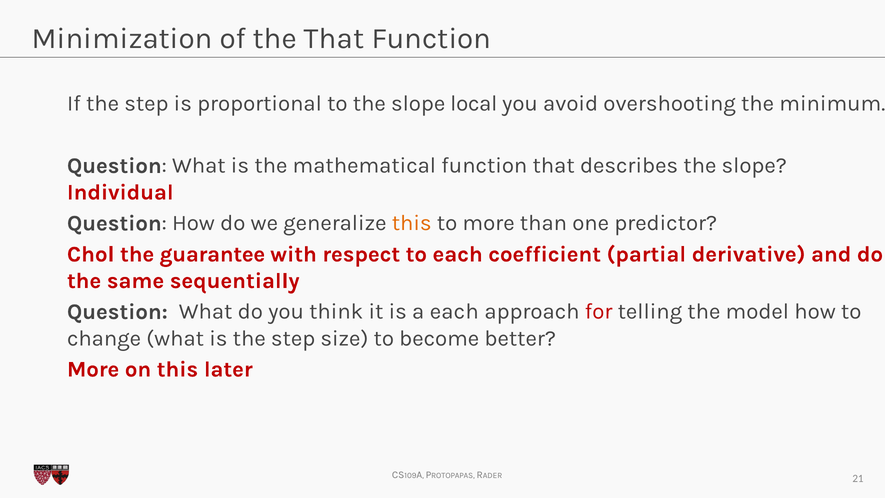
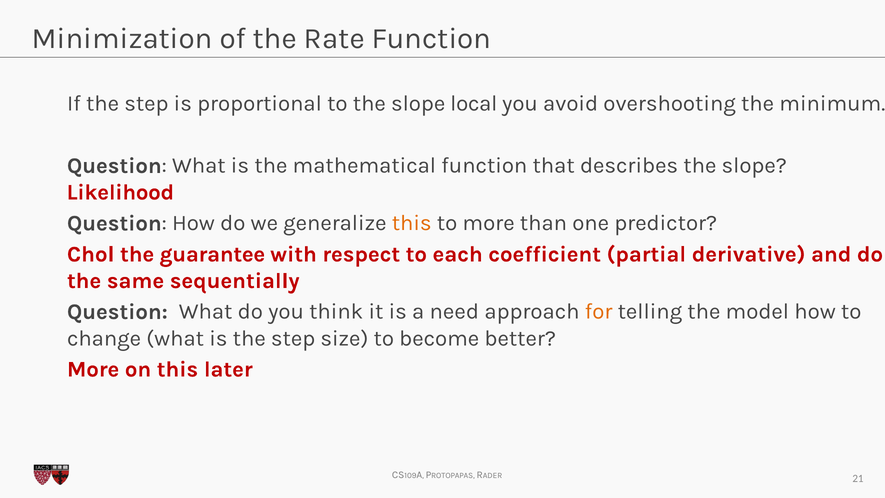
the That: That -> Rate
Individual: Individual -> Likelihood
a each: each -> need
for colour: red -> orange
